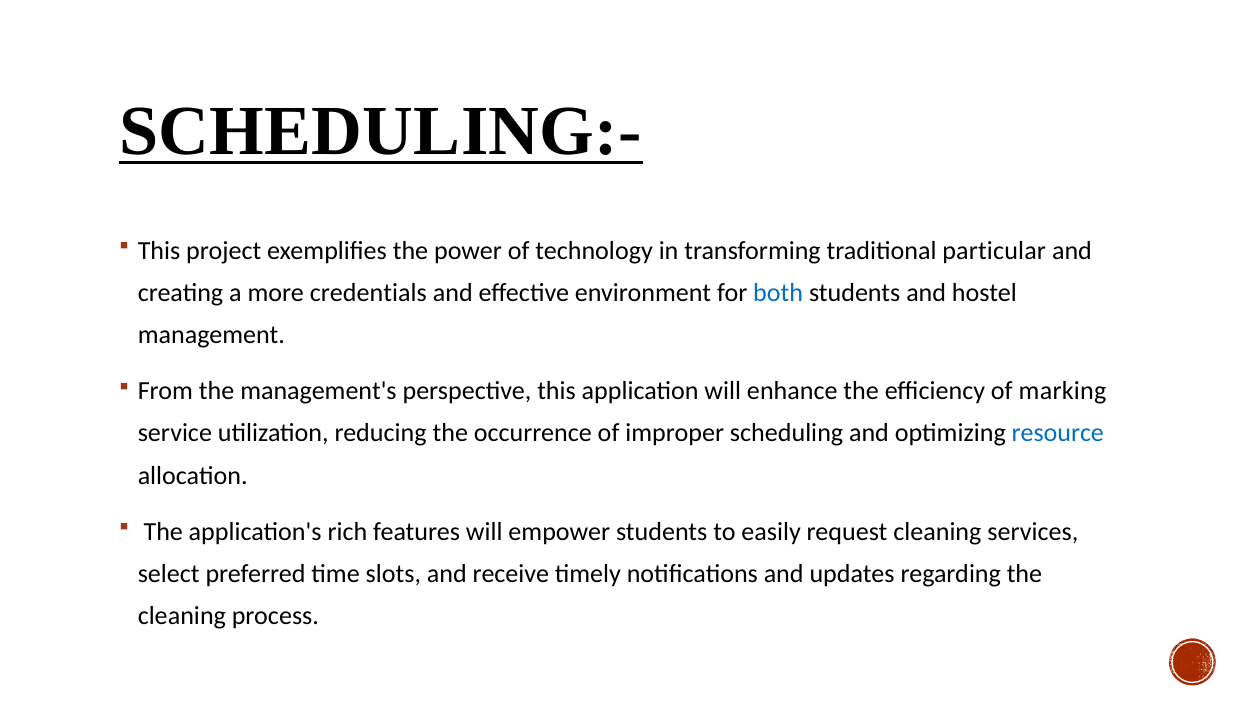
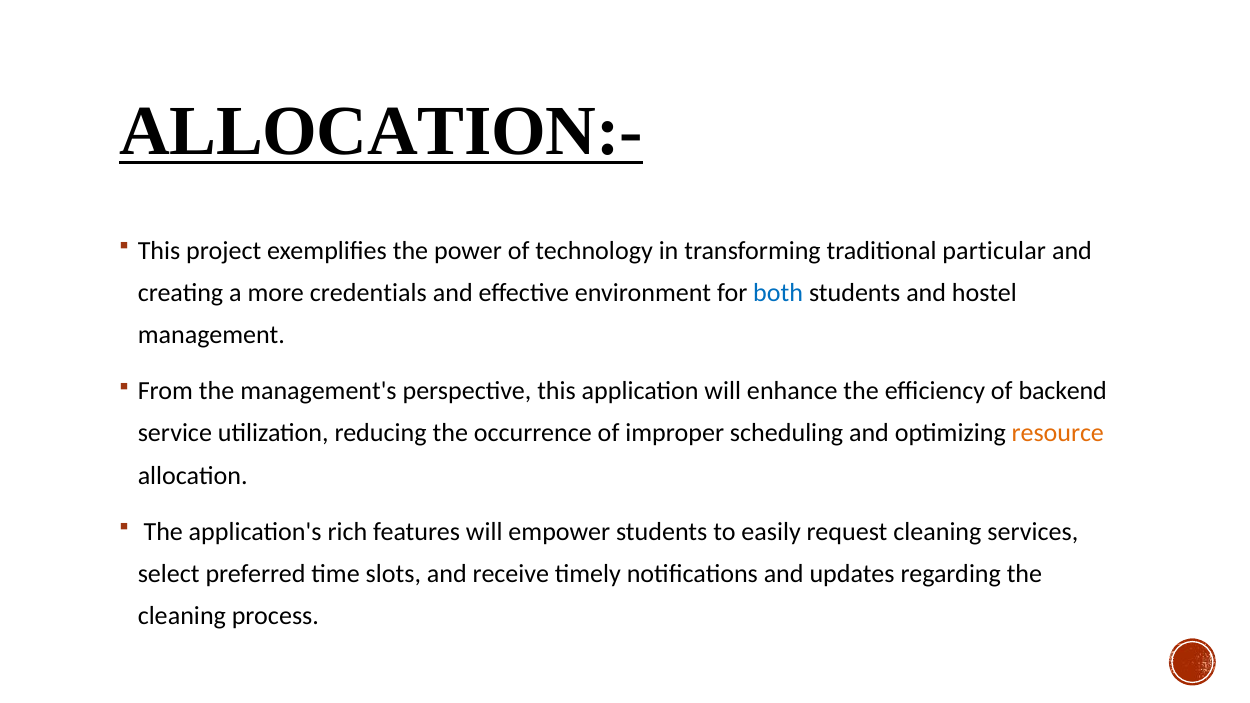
SCHEDULING:-: SCHEDULING:- -> ALLOCATION:-
marking: marking -> backend
resource colour: blue -> orange
